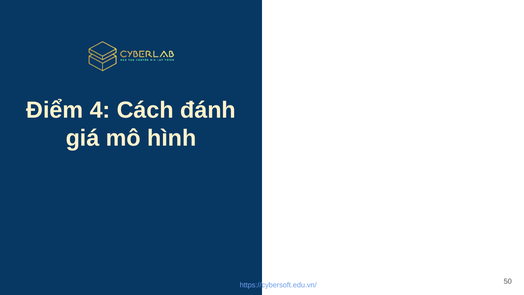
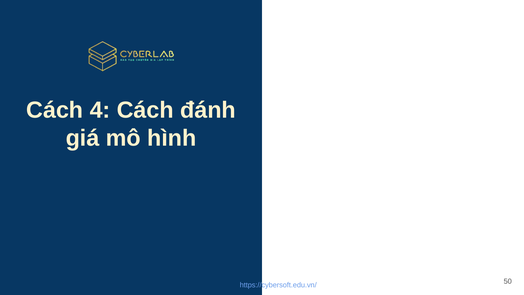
Điểm at (55, 110): Điểm -> Cách
